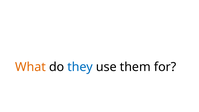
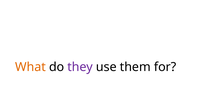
they colour: blue -> purple
